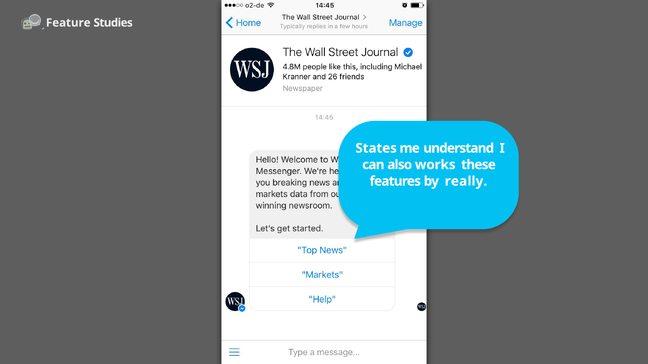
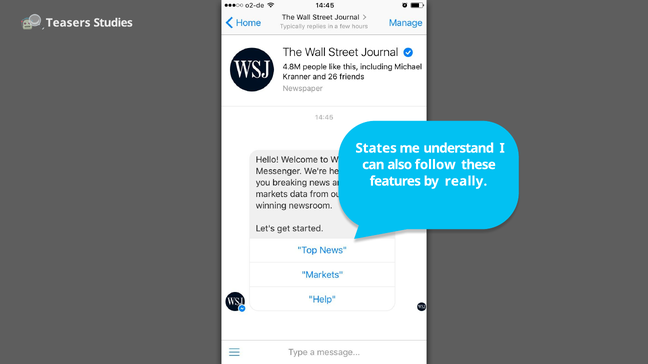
Feature: Feature -> Teasers
works: works -> follow
